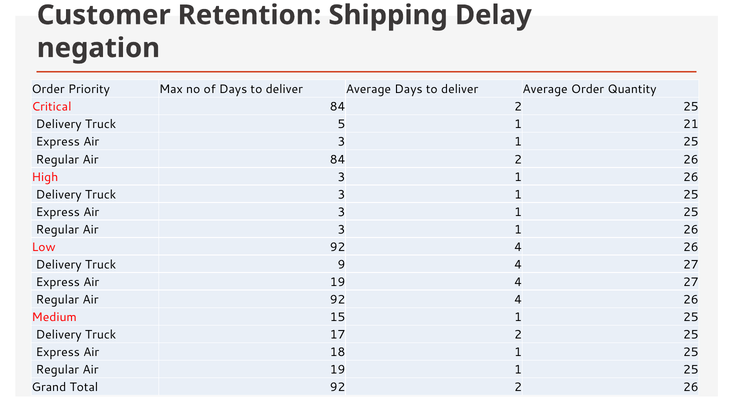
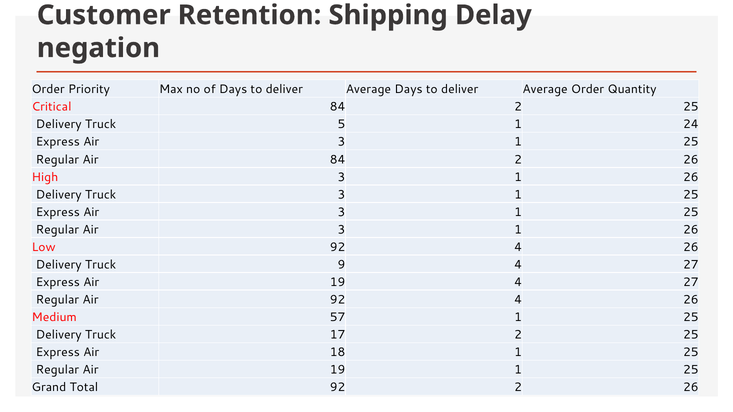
21: 21 -> 24
15: 15 -> 57
